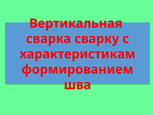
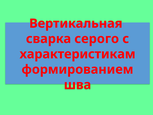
сварку: сварку -> серого
